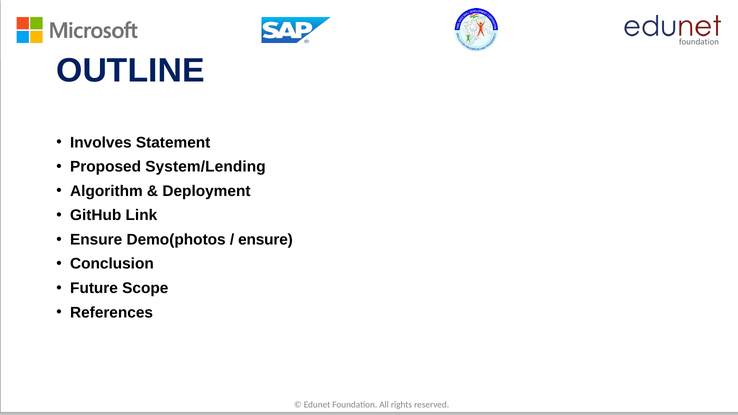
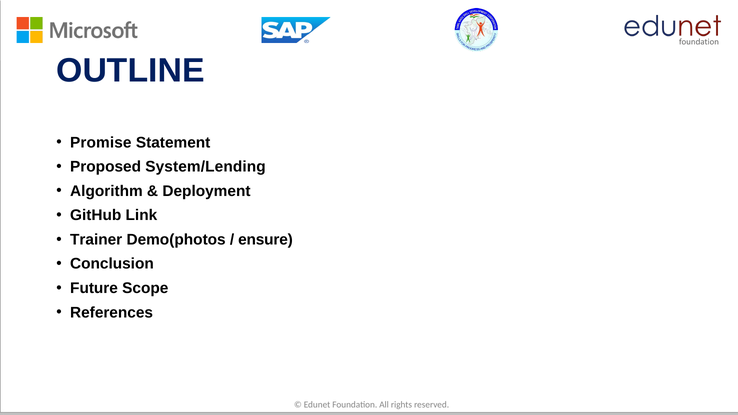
Involves: Involves -> Promise
Ensure at (96, 240): Ensure -> Trainer
